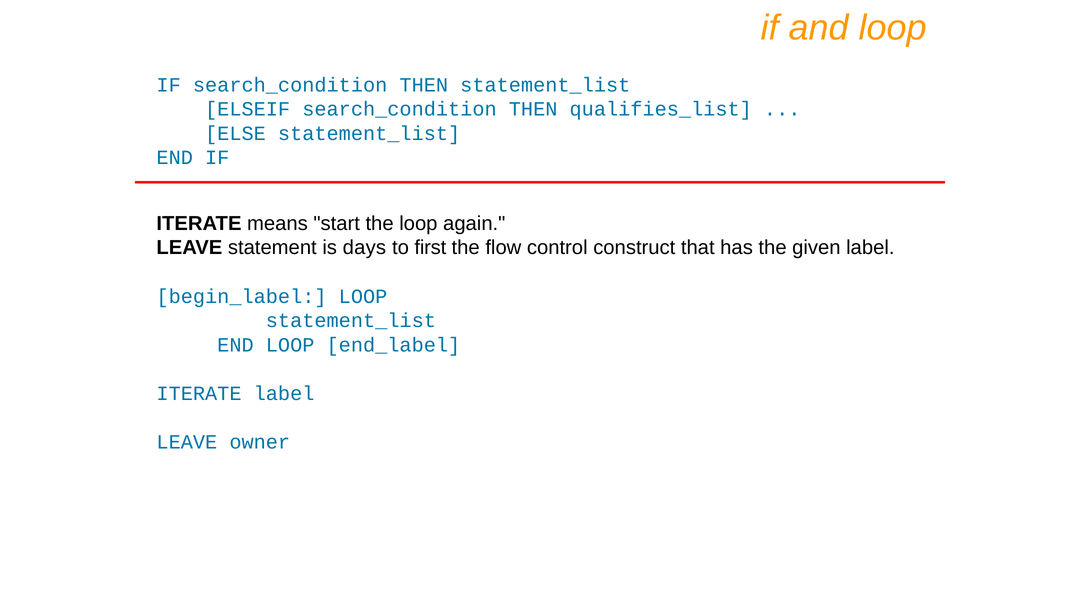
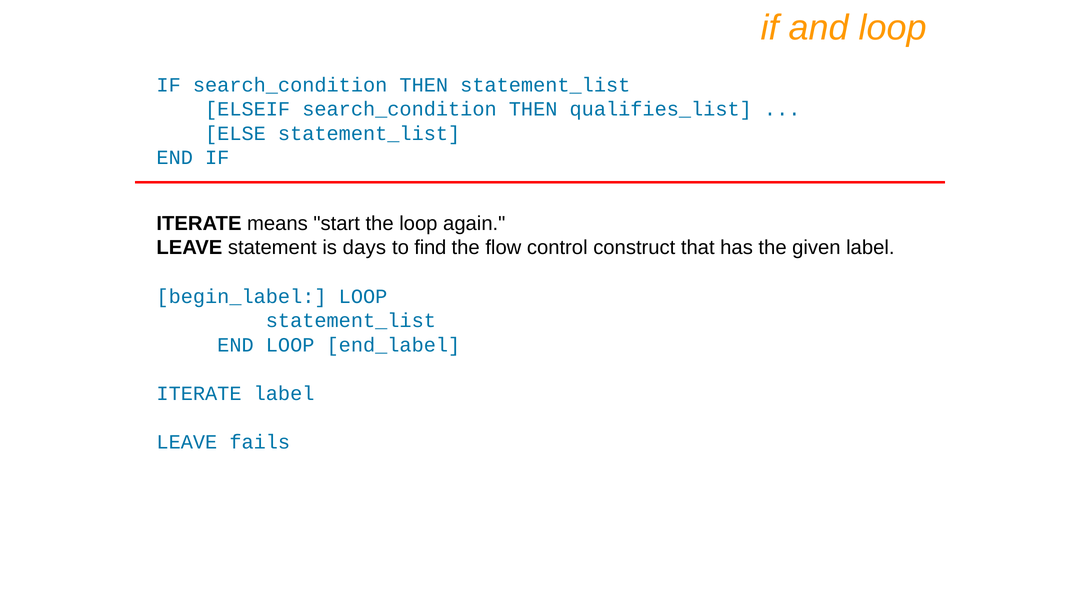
first: first -> find
owner: owner -> fails
